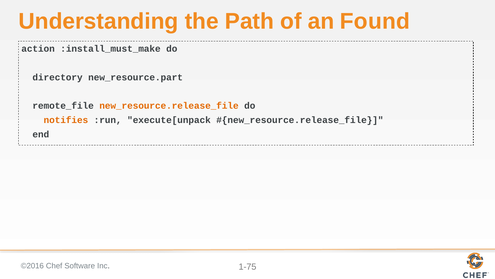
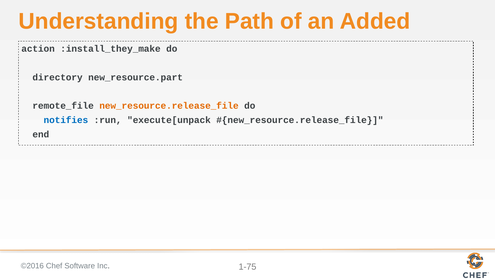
Found: Found -> Added
:install_must_make: :install_must_make -> :install_they_make
notifies colour: orange -> blue
